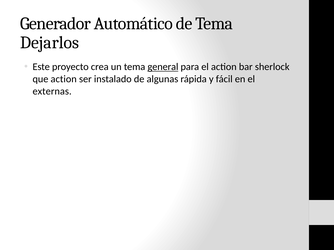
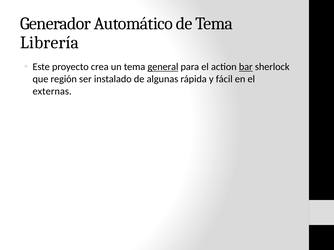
Dejarlos: Dejarlos -> Librería
bar underline: none -> present
que action: action -> región
